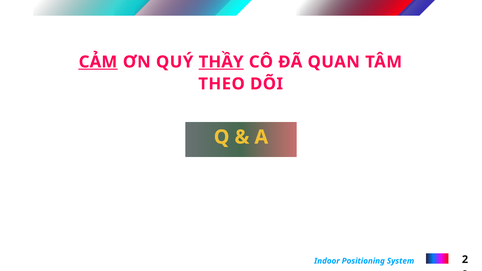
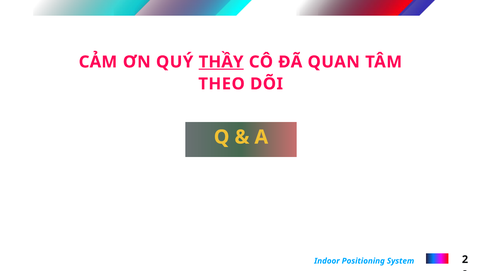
CẢM underline: present -> none
